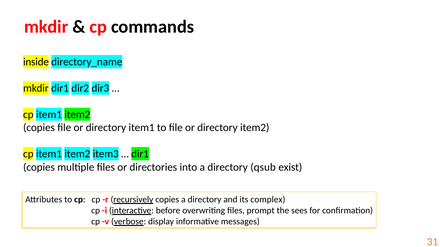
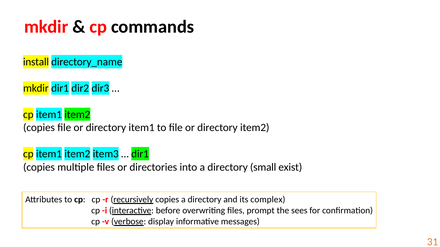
inside: inside -> install
qsub: qsub -> small
